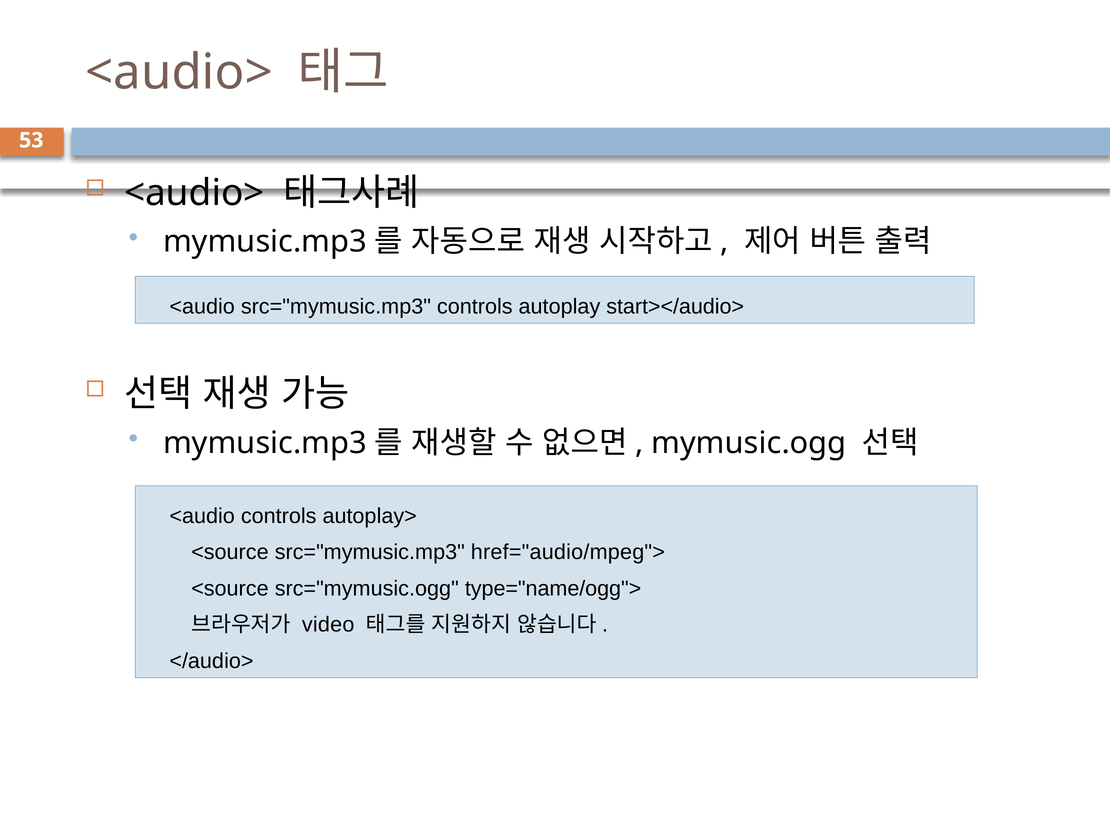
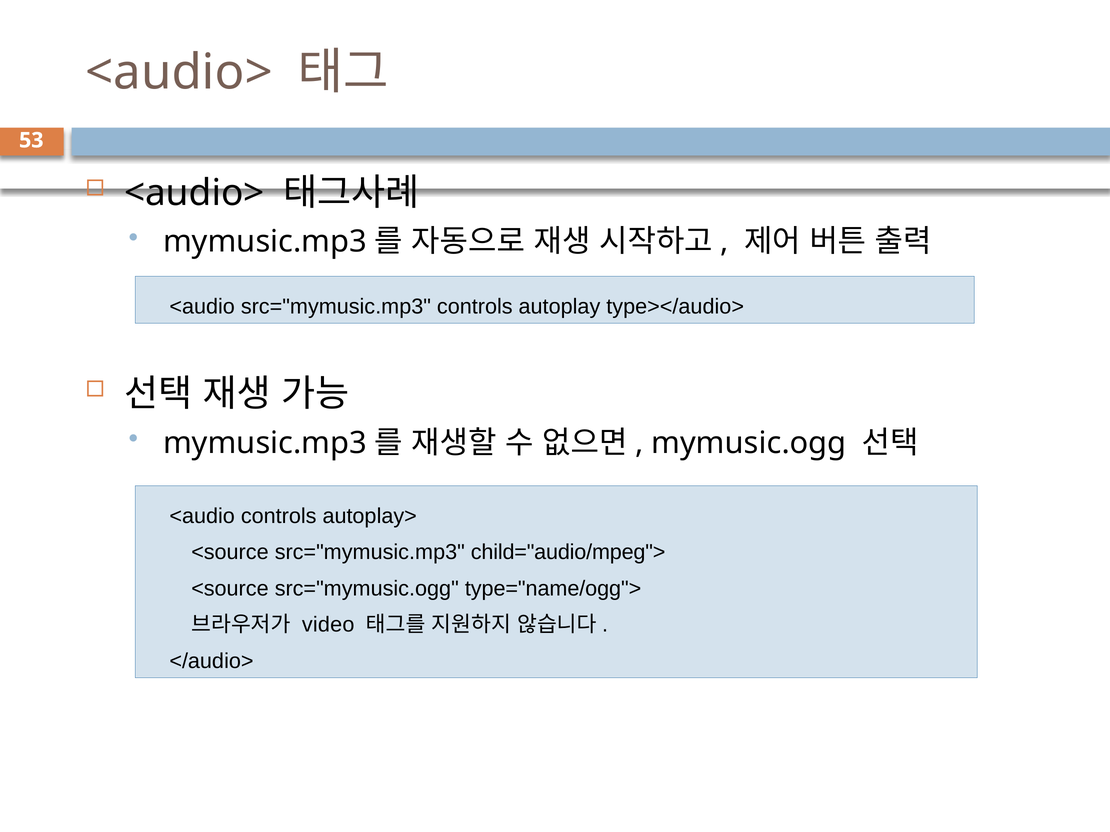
start></audio>: start></audio> -> type></audio>
href="audio/mpeg">: href="audio/mpeg"> -> child="audio/mpeg">
